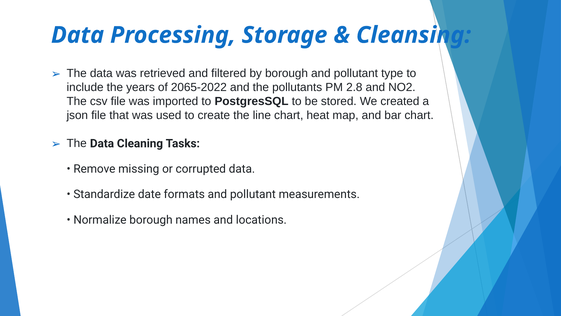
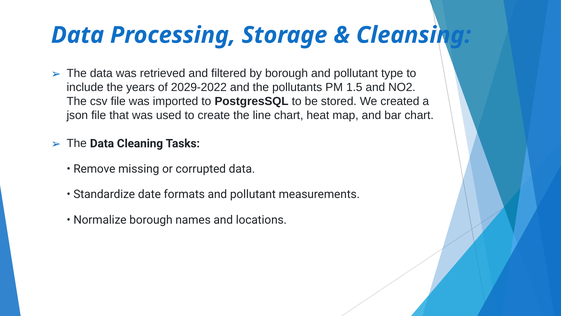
2065-2022: 2065-2022 -> 2029-2022
2.8: 2.8 -> 1.5
